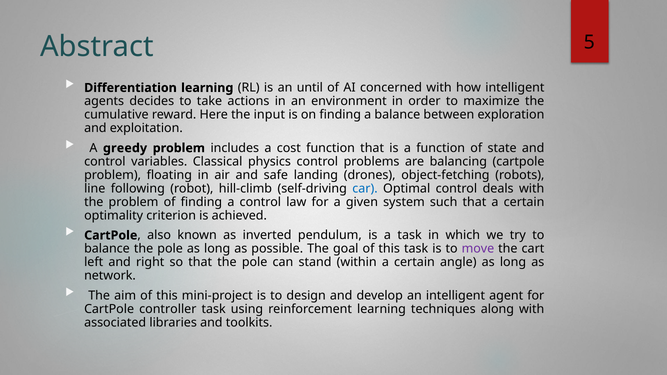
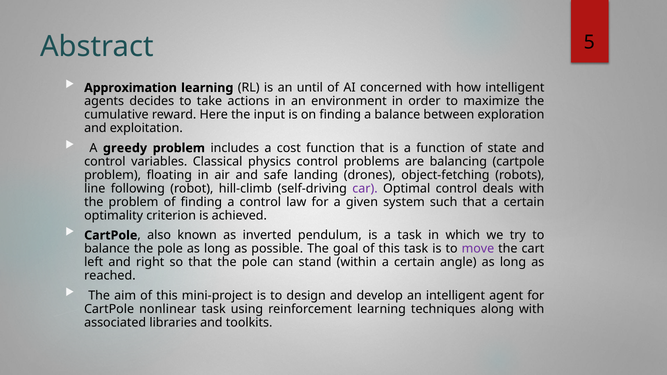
Differentiation: Differentiation -> Approximation
car colour: blue -> purple
network: network -> reached
controller: controller -> nonlinear
